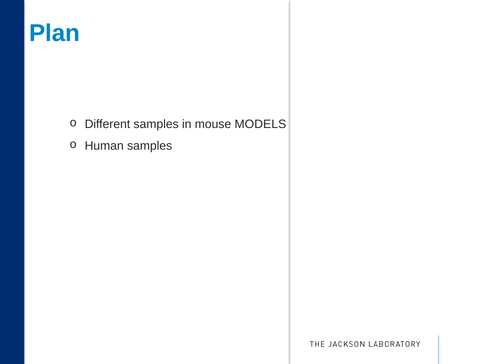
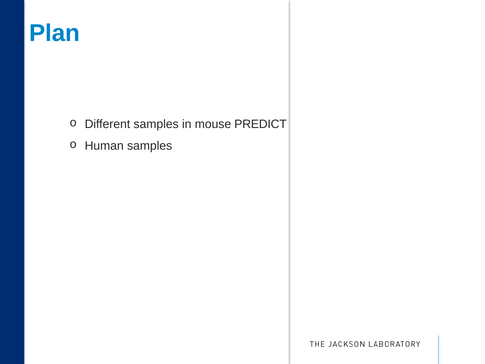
MODELS: MODELS -> PREDICT
